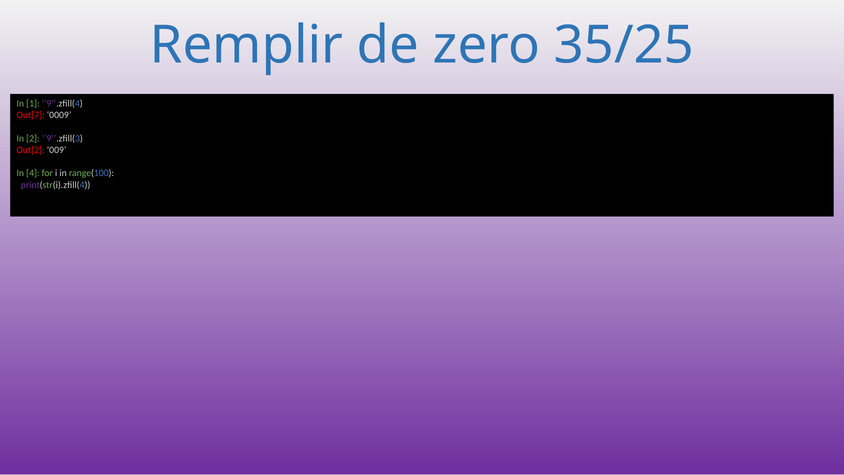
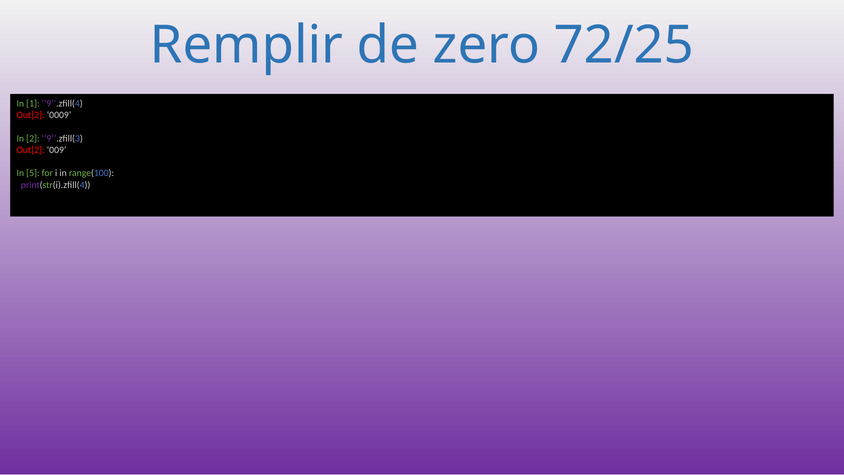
35/25: 35/25 -> 72/25
Out[7 at (31, 115): Out[7 -> Out[2
4: 4 -> 5
